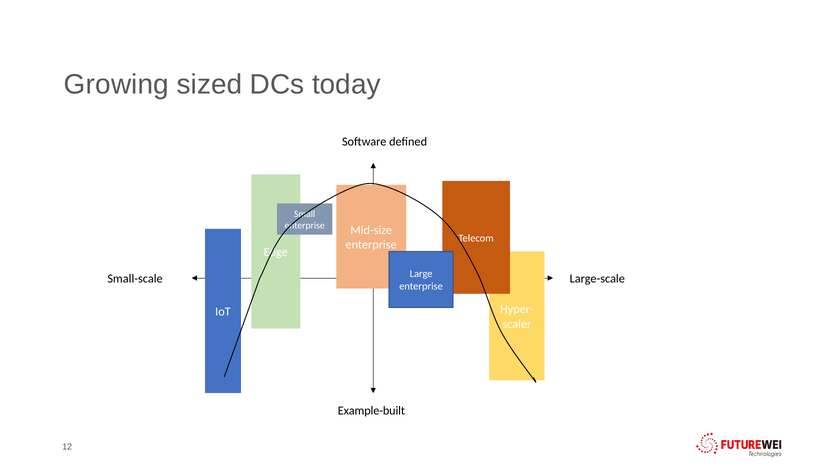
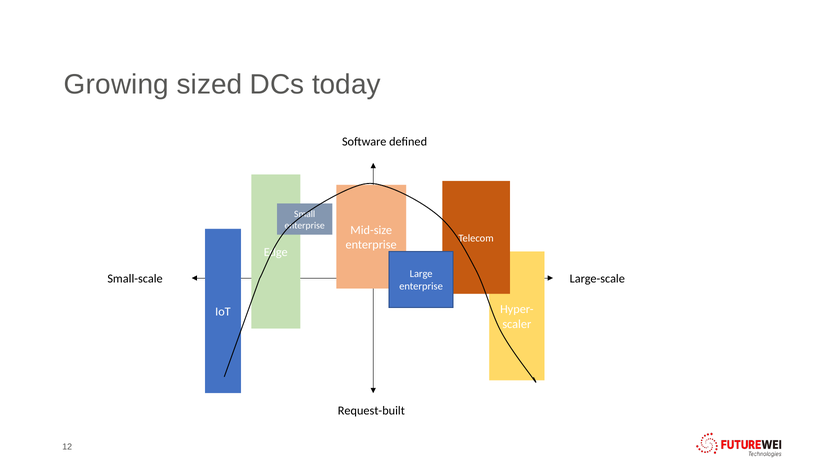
Example-built: Example-built -> Request-built
